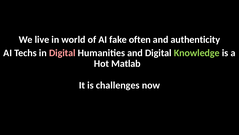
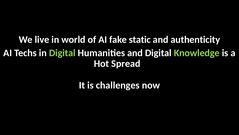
often: often -> static
Digital at (62, 53) colour: pink -> light green
Matlab: Matlab -> Spread
